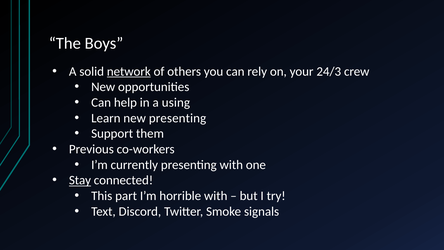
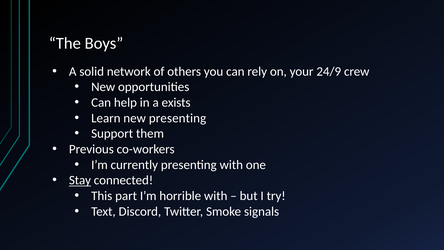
network underline: present -> none
24/3: 24/3 -> 24/9
using: using -> exists
